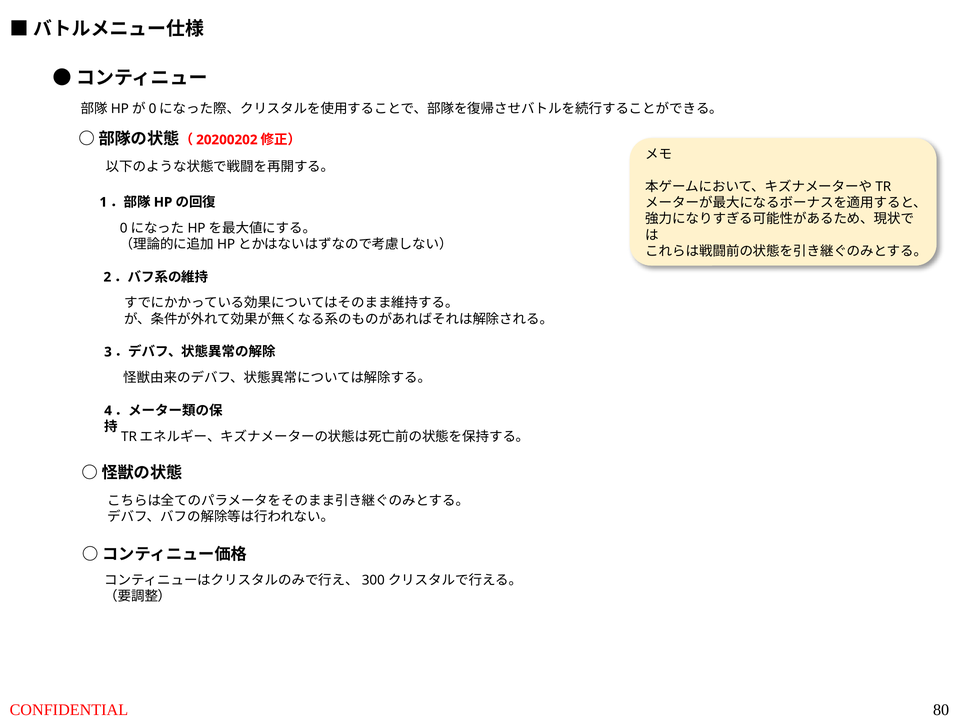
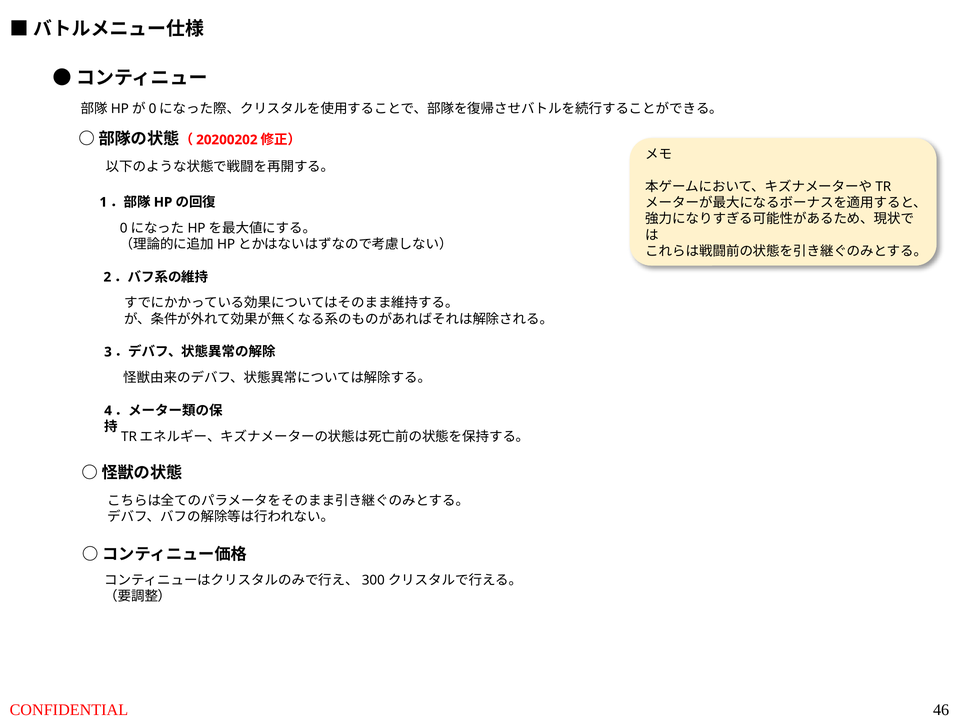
80: 80 -> 46
